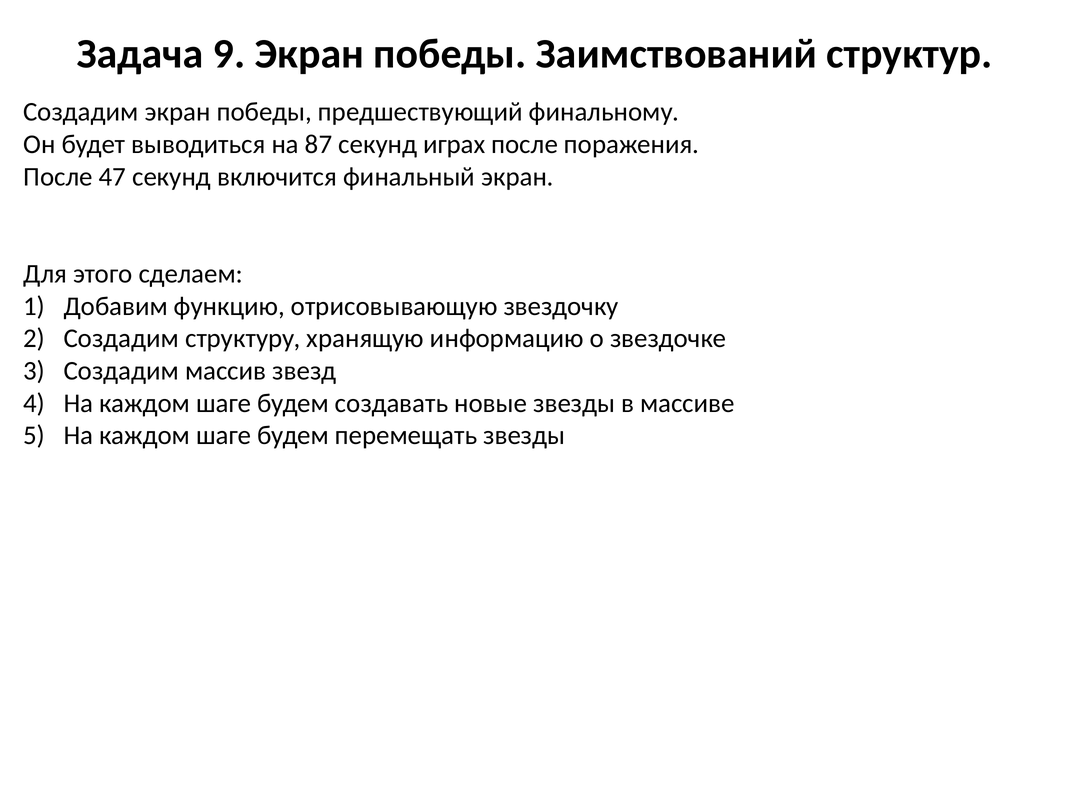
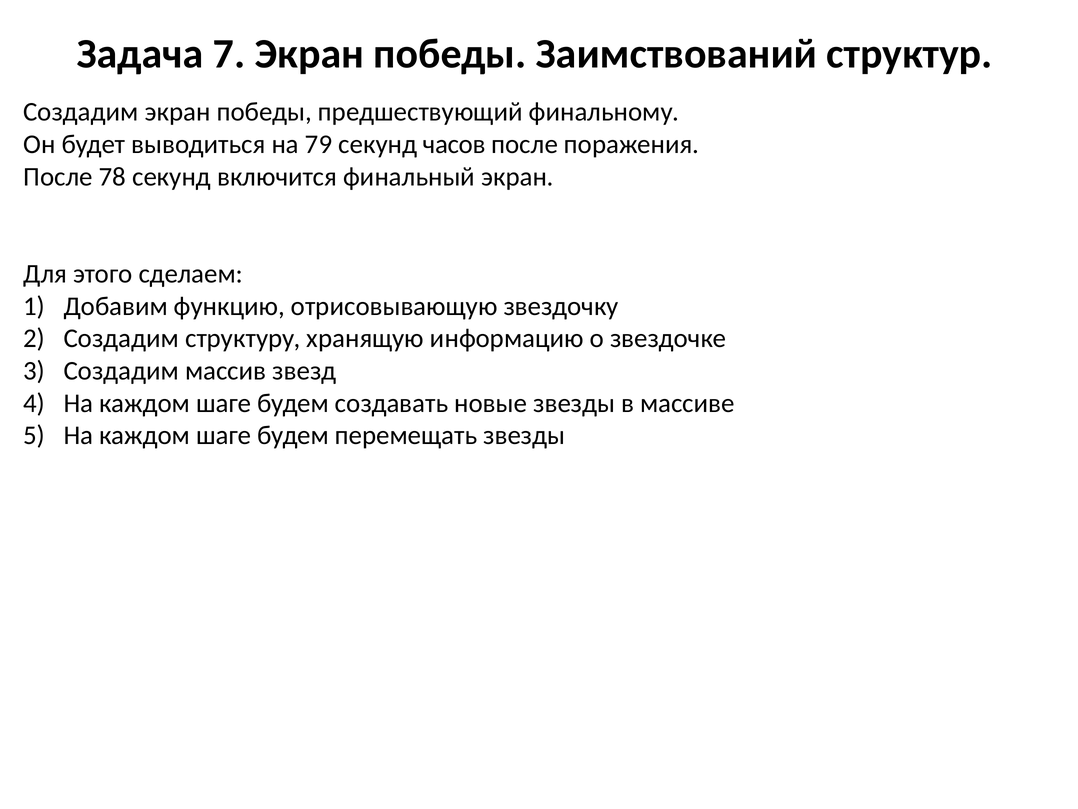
9: 9 -> 7
87: 87 -> 79
играх: играх -> часов
47: 47 -> 78
